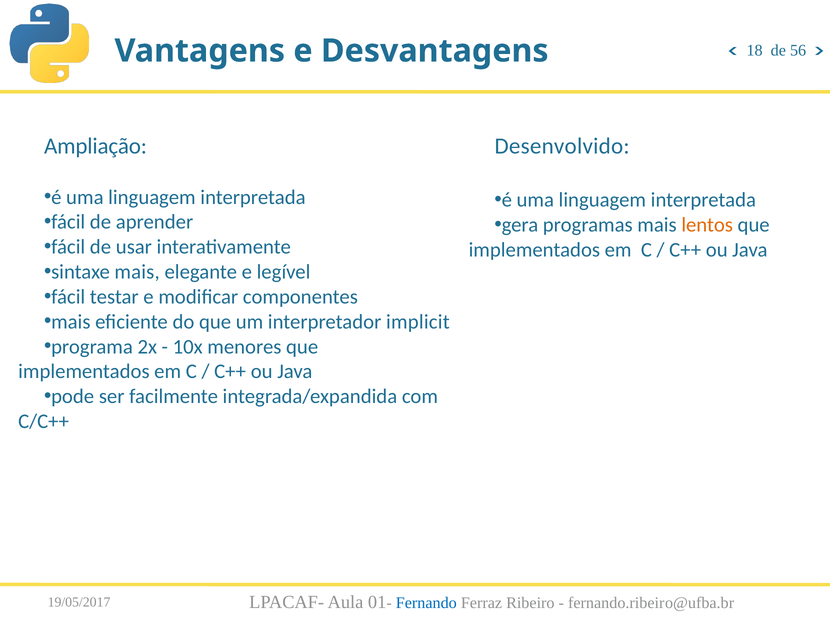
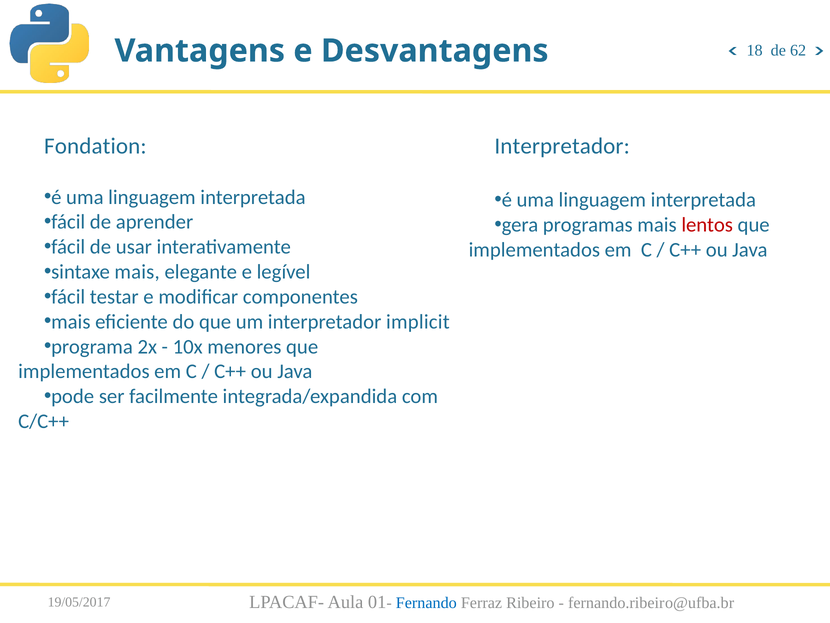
56: 56 -> 62
Ampliação: Ampliação -> Fondation
Desenvolvido at (562, 146): Desenvolvido -> Interpretador
lentos colour: orange -> red
